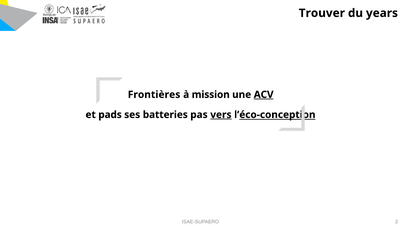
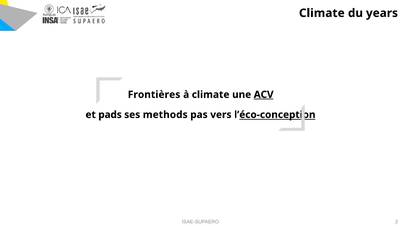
Trouver at (322, 13): Trouver -> Climate
à mission: mission -> climate
batteries: batteries -> methods
vers underline: present -> none
